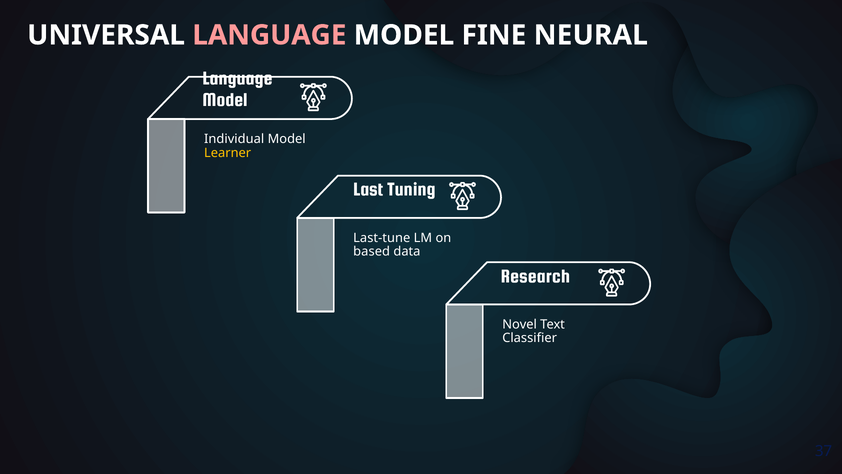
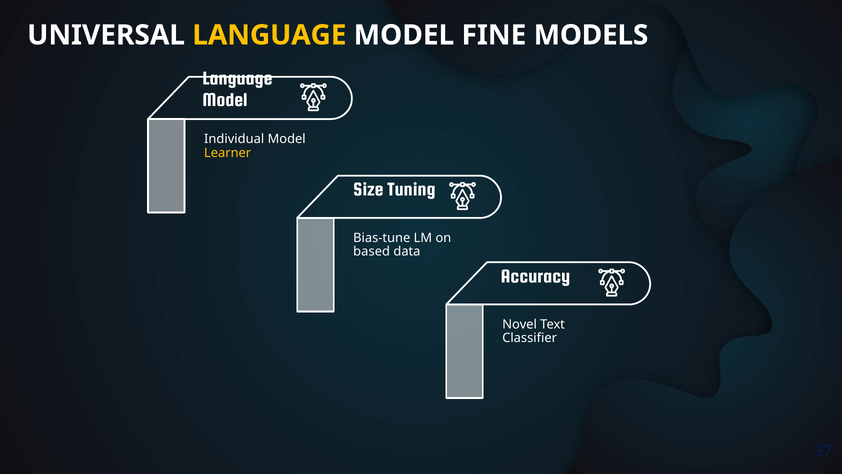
LANGUAGE at (269, 35) colour: pink -> yellow
NEURAL: NEURAL -> MODELS
Last: Last -> Size
Last-tune: Last-tune -> Bias-tune
Research: Research -> Accuracy
